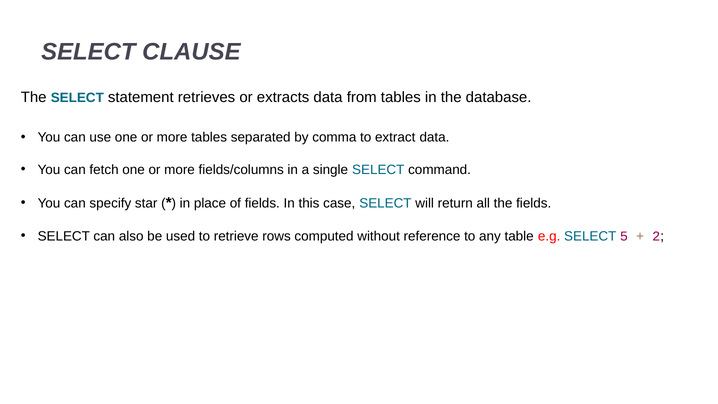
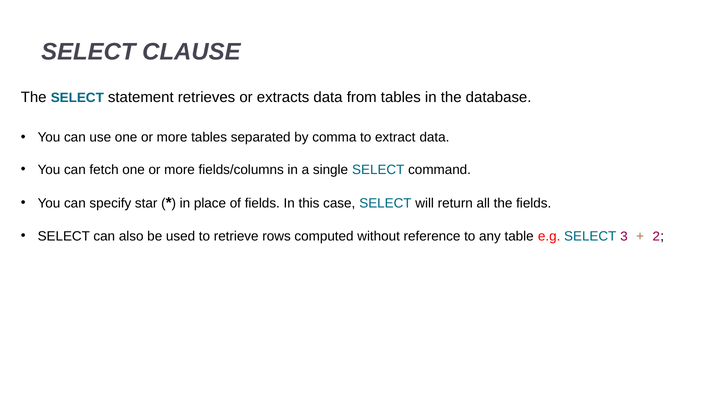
5: 5 -> 3
